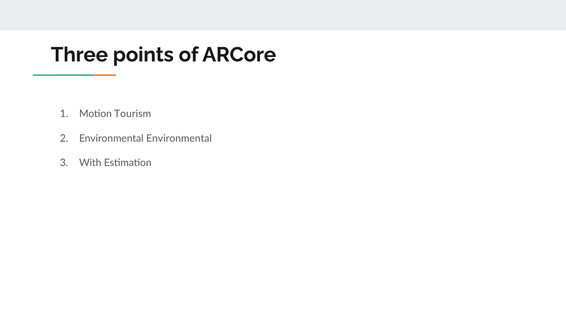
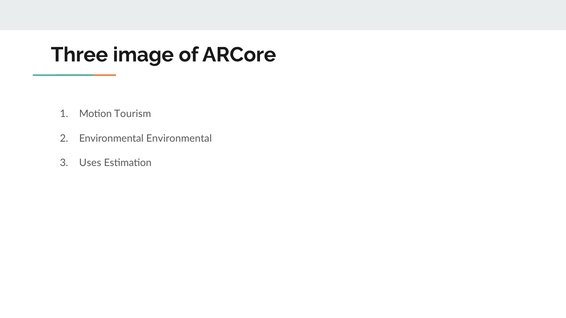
points: points -> image
With: With -> Uses
